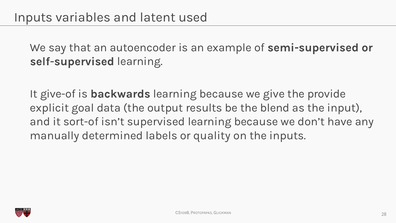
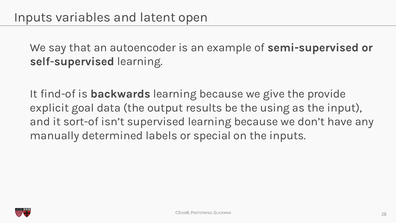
used: used -> open
give-of: give-of -> find-of
blend: blend -> using
quality: quality -> special
